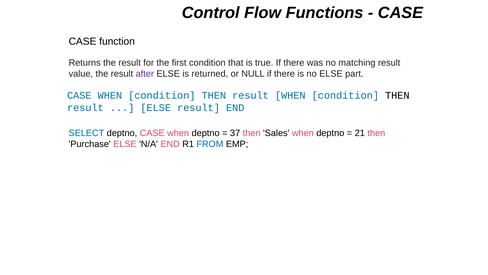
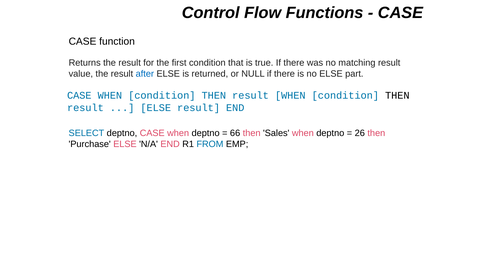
after colour: purple -> blue
37: 37 -> 66
21: 21 -> 26
